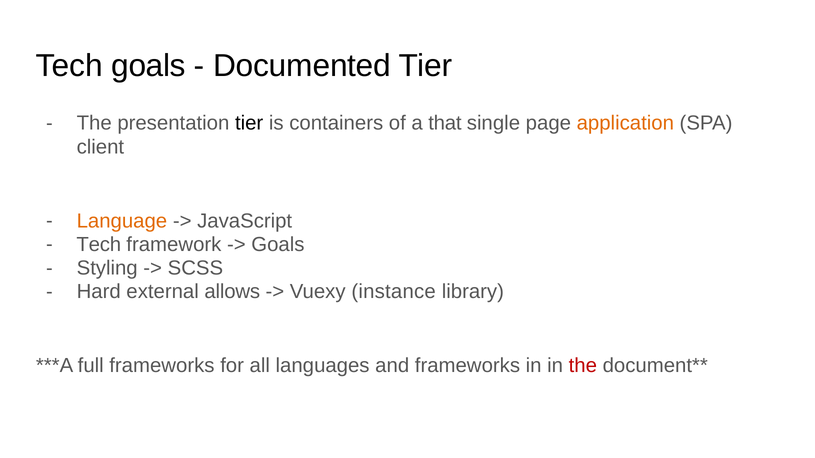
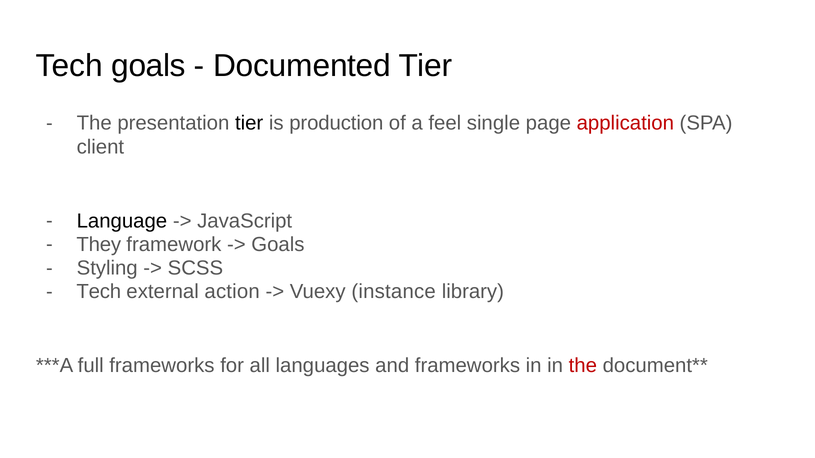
containers: containers -> production
that: that -> feel
application colour: orange -> red
Language colour: orange -> black
Tech at (99, 245): Tech -> They
Hard at (99, 292): Hard -> Tech
allows: allows -> action
